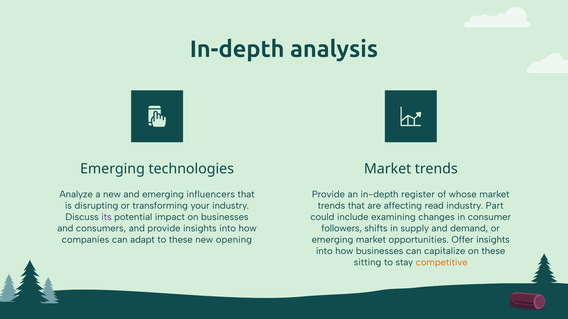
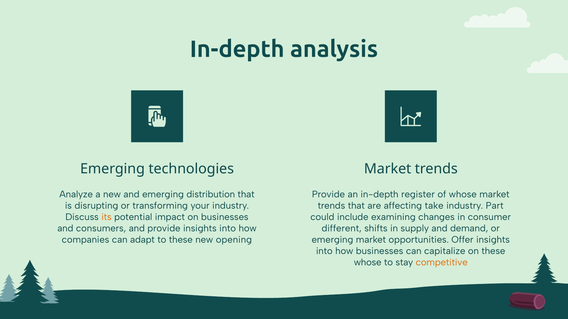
influencers: influencers -> distribution
read: read -> take
its colour: purple -> orange
followers: followers -> different
sitting at (368, 263): sitting -> whose
